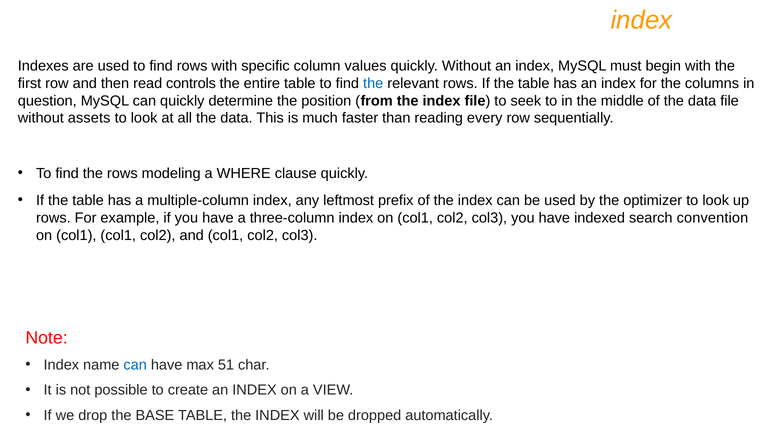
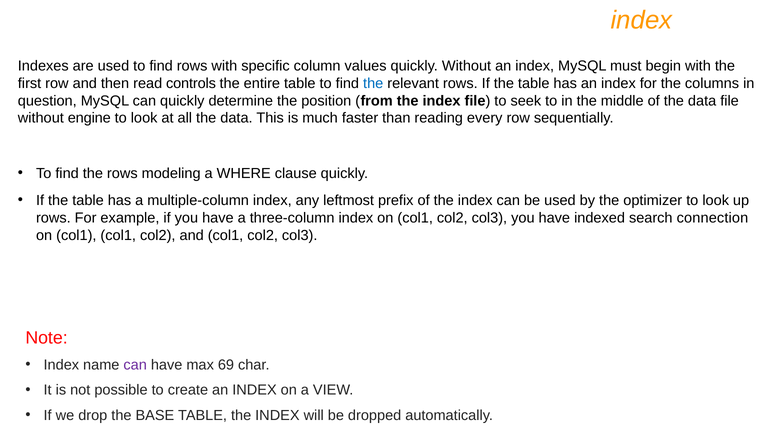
assets: assets -> engine
convention: convention -> connection
can at (135, 365) colour: blue -> purple
51: 51 -> 69
